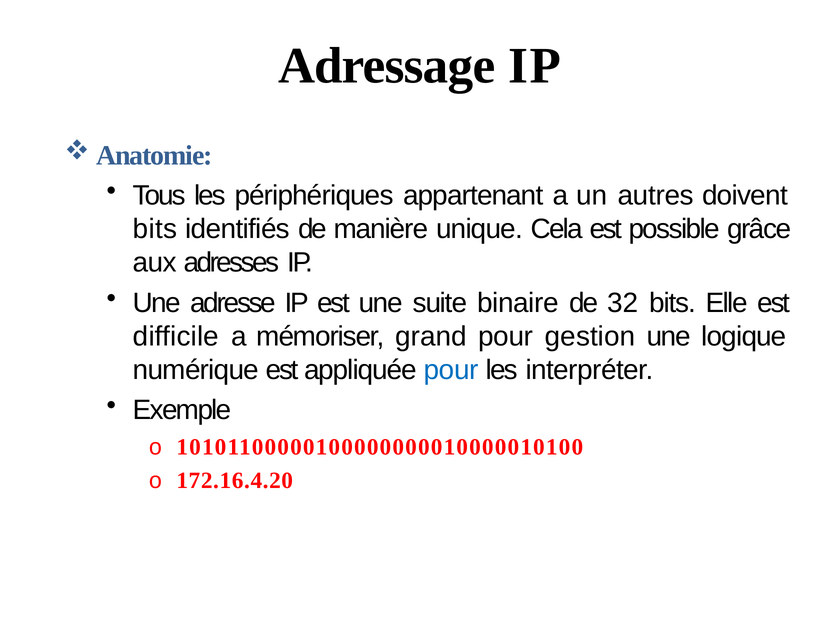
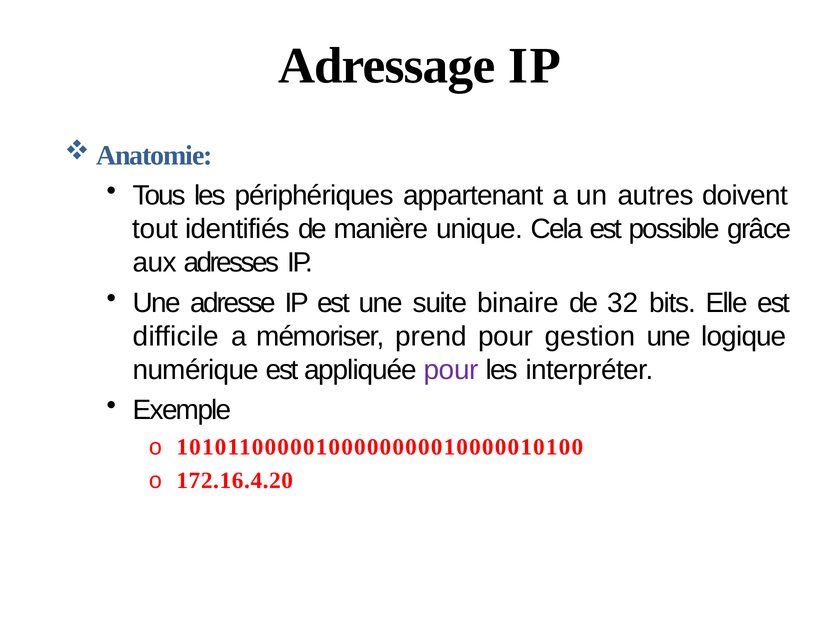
bits at (155, 229): bits -> tout
grand: grand -> prend
pour at (451, 370) colour: blue -> purple
